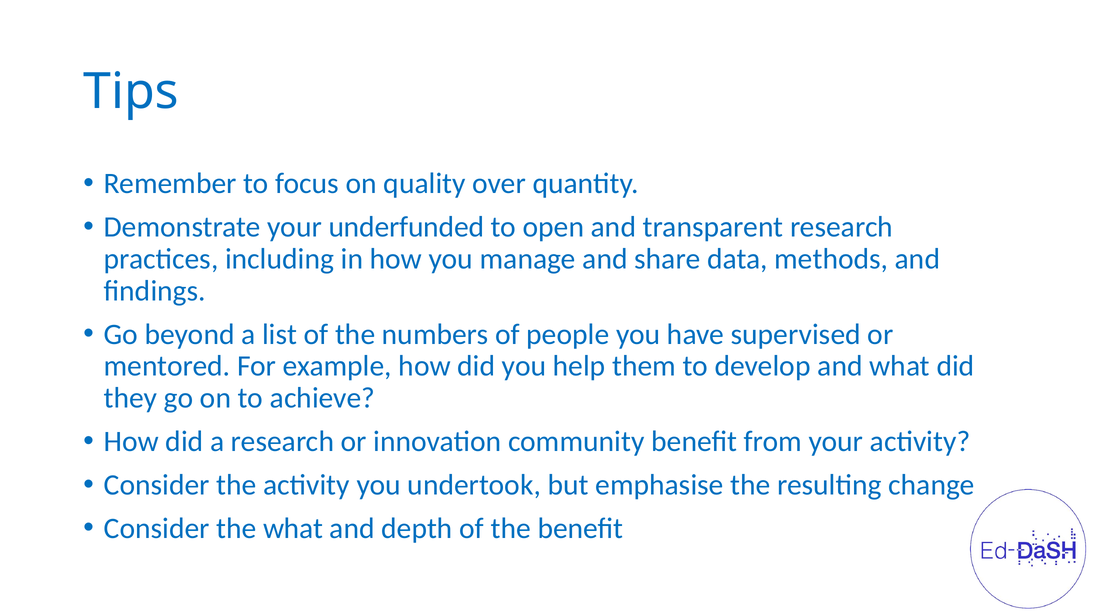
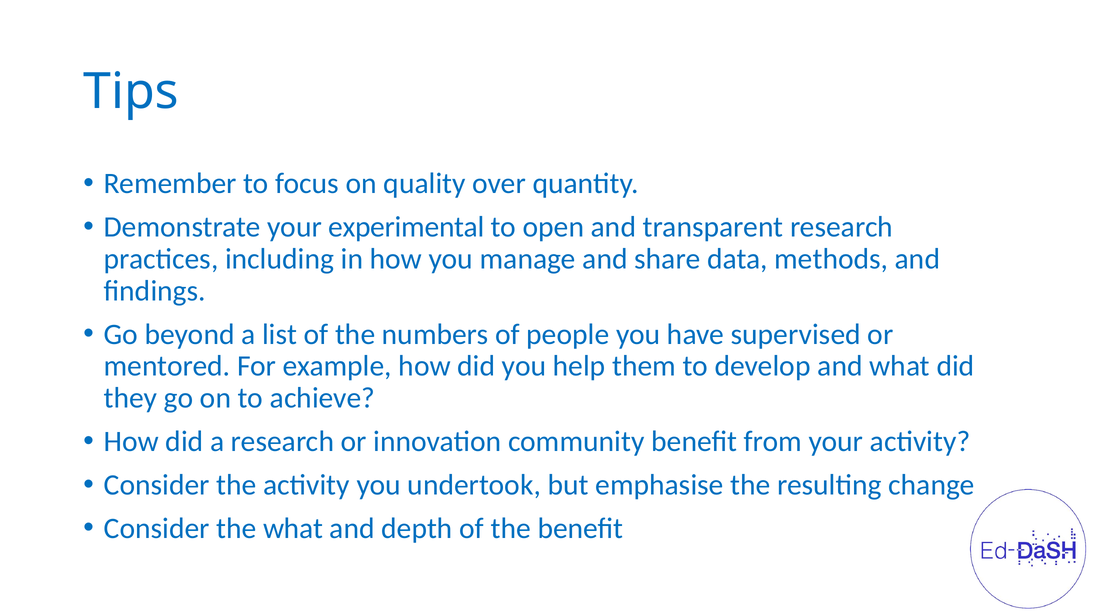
underfunded: underfunded -> experimental
